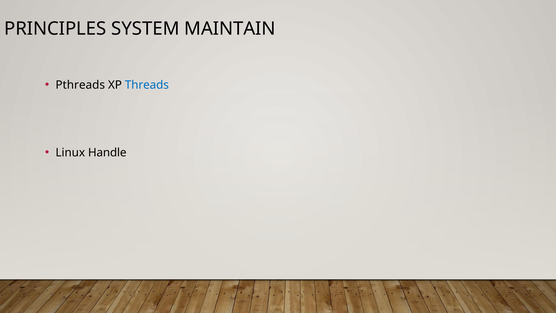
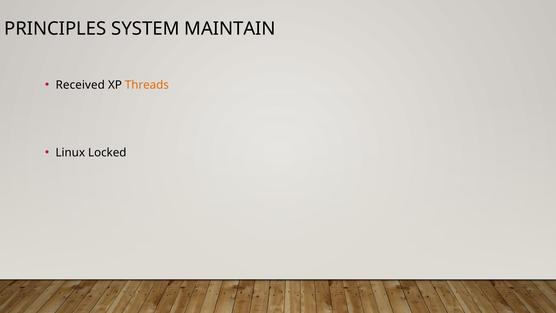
Pthreads: Pthreads -> Received
Threads colour: blue -> orange
Handle: Handle -> Locked
